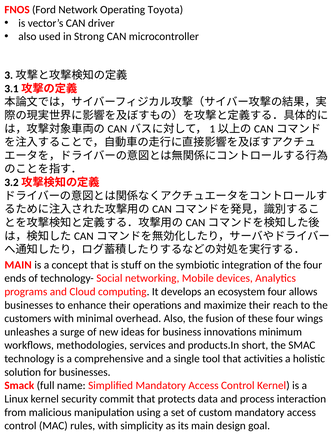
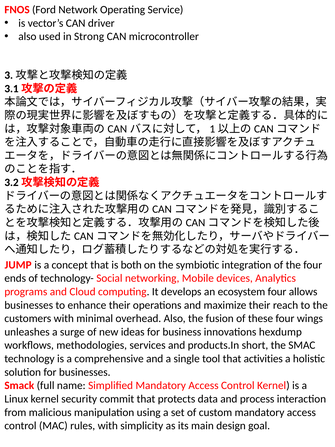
Toyota: Toyota -> Service
MAIN at (18, 265): MAIN -> JUMP
stuff: stuff -> both
minimum: minimum -> hexdump
